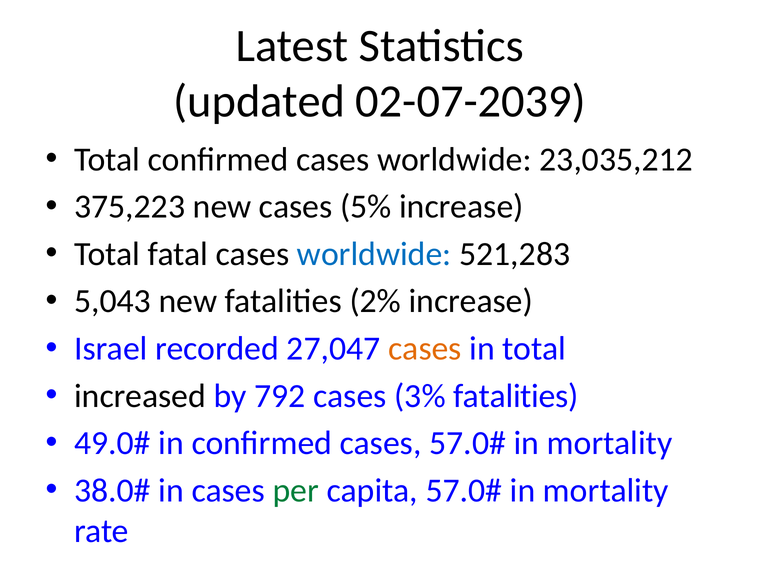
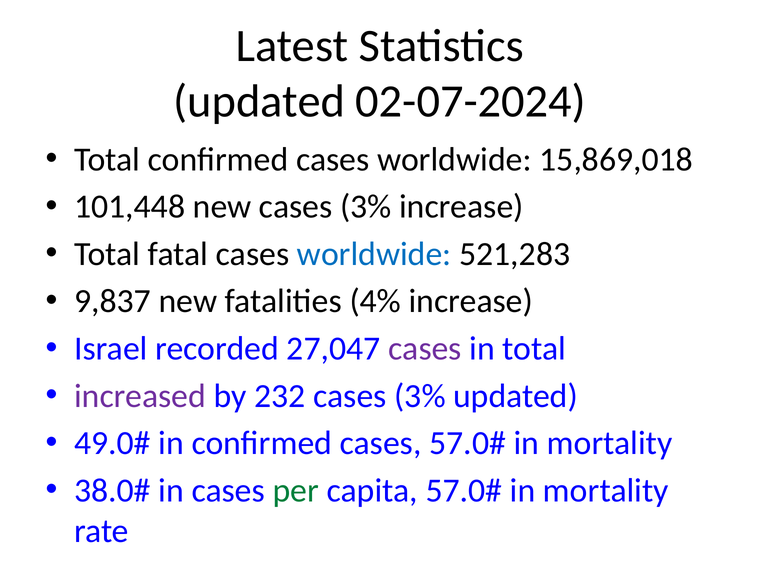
02-07-2039: 02-07-2039 -> 02-07-2024
23,035,212: 23,035,212 -> 15,869,018
375,223: 375,223 -> 101,448
new cases 5%: 5% -> 3%
5,043: 5,043 -> 9,837
2%: 2% -> 4%
cases at (425, 349) colour: orange -> purple
increased colour: black -> purple
792: 792 -> 232
3% fatalities: fatalities -> updated
